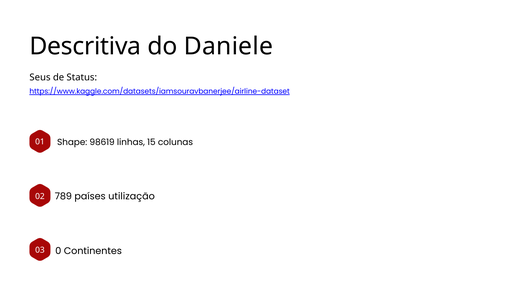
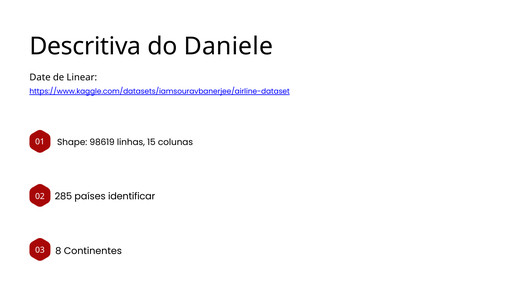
Seus: Seus -> Date
Status: Status -> Linear
789: 789 -> 285
utilização: utilização -> identificar
0: 0 -> 8
